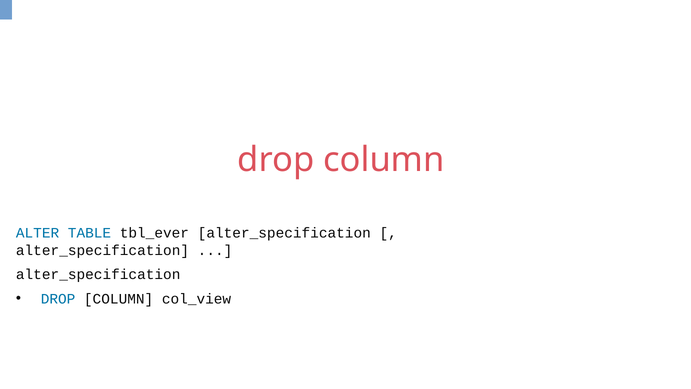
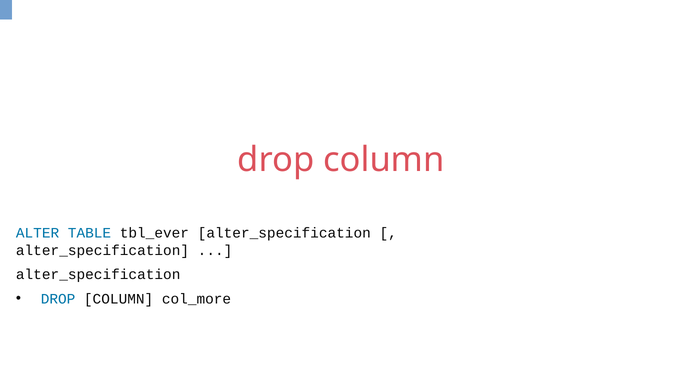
col_view: col_view -> col_more
